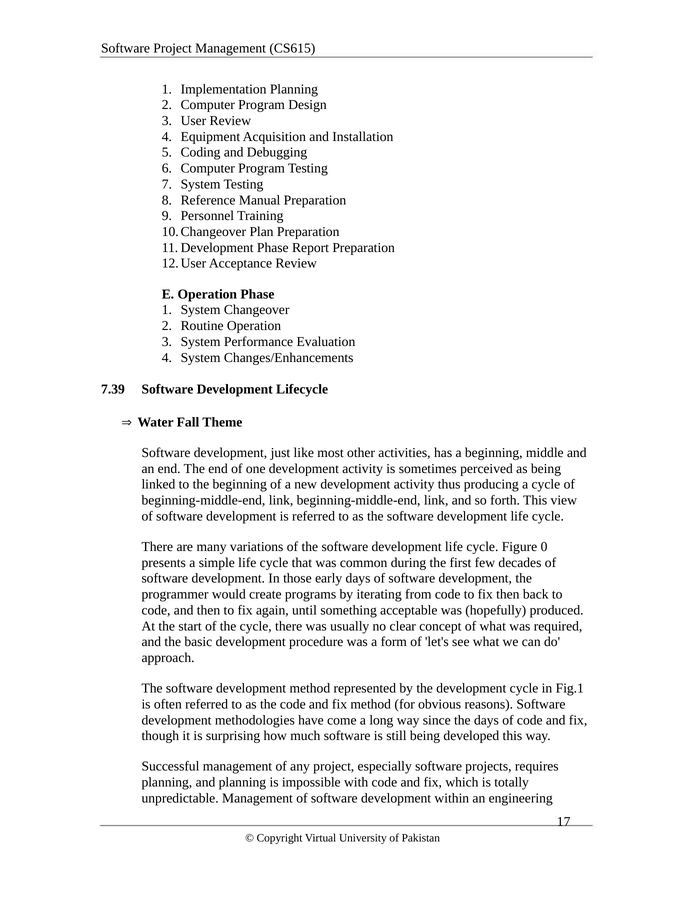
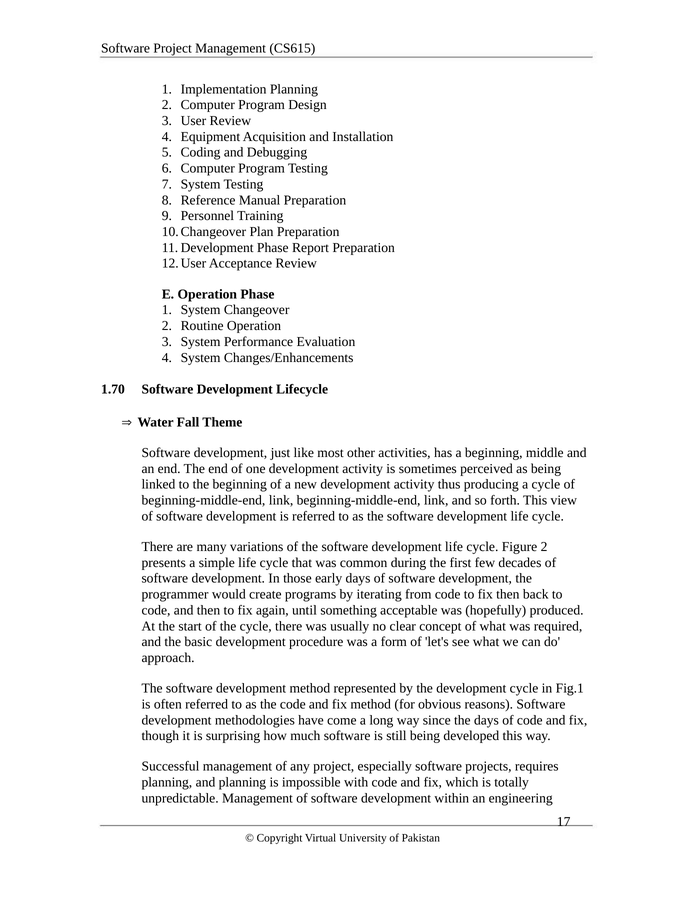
7.39: 7.39 -> 1.70
Figure 0: 0 -> 2
